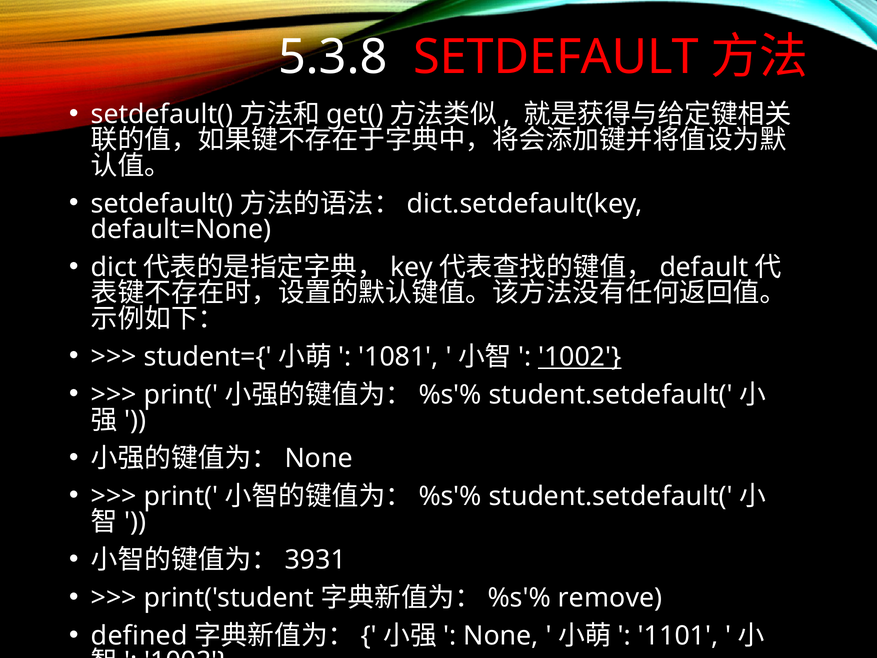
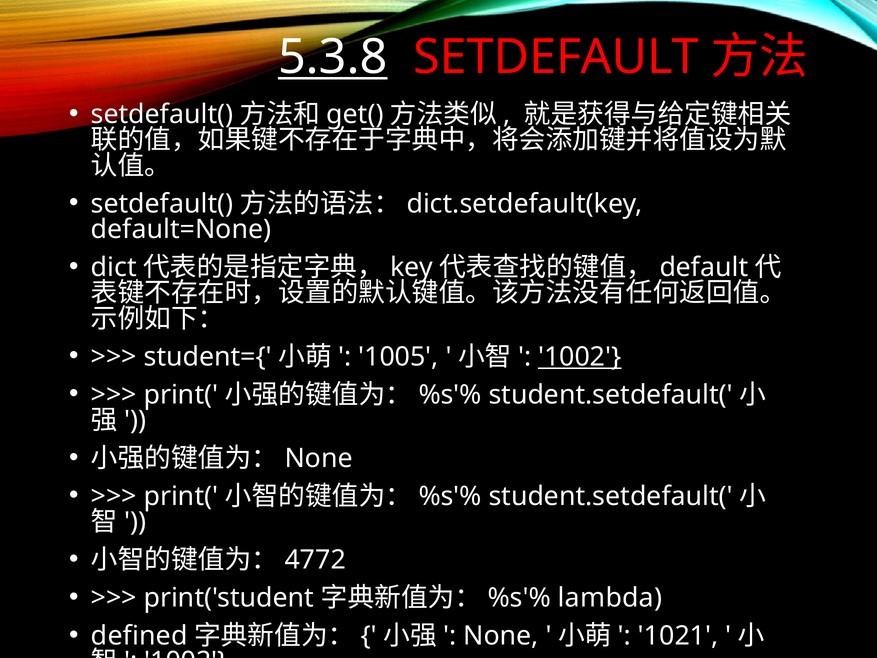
5.3.8 underline: none -> present
1081: 1081 -> 1005
3931: 3931 -> 4772
remove: remove -> lambda
1101: 1101 -> 1021
